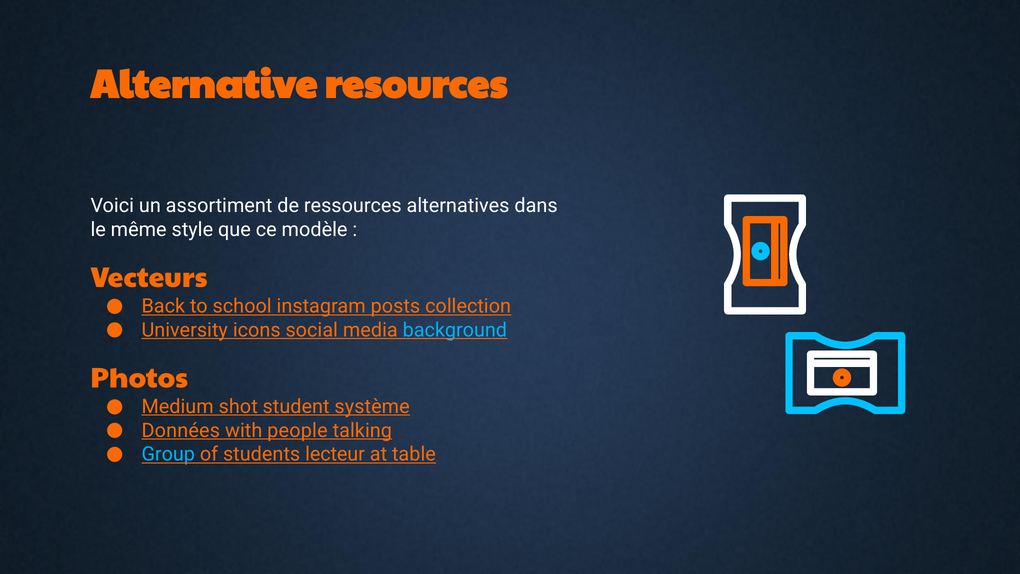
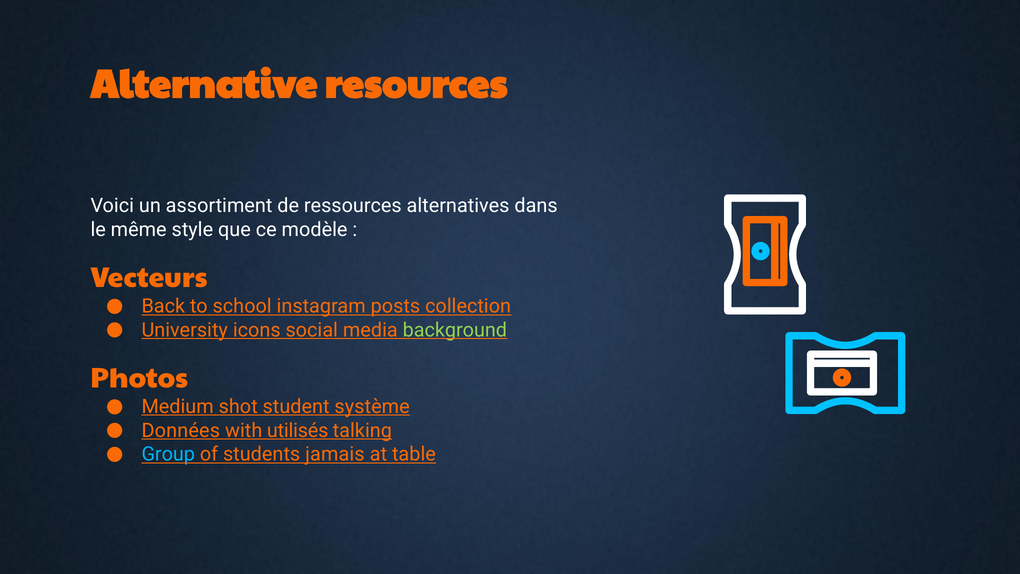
background colour: light blue -> light green
people: people -> utilisés
lecteur: lecteur -> jamais
